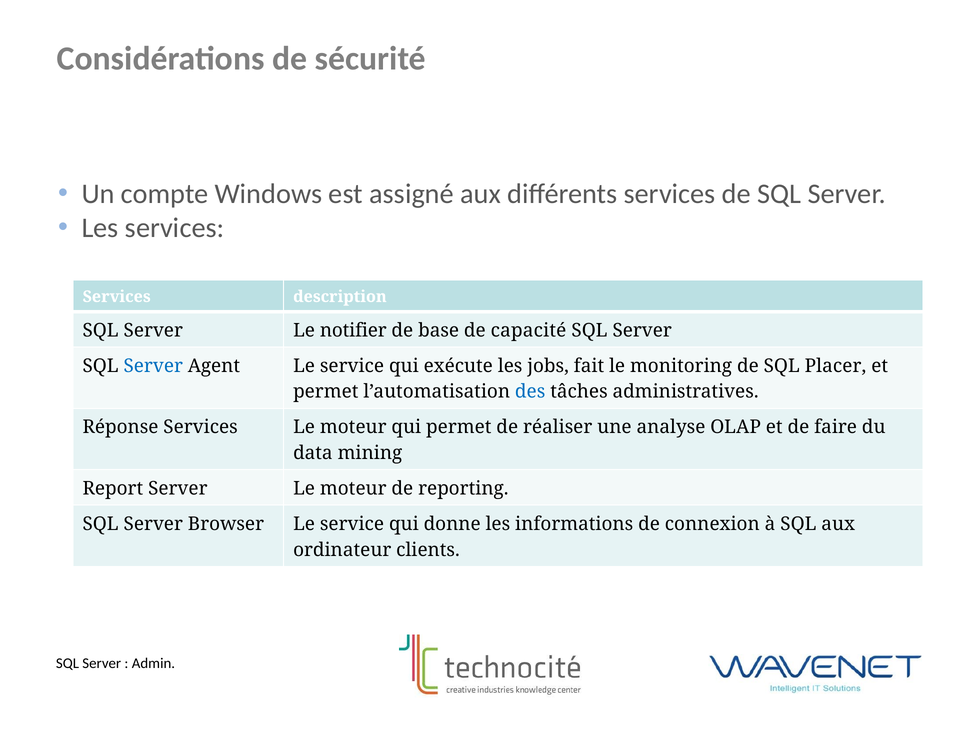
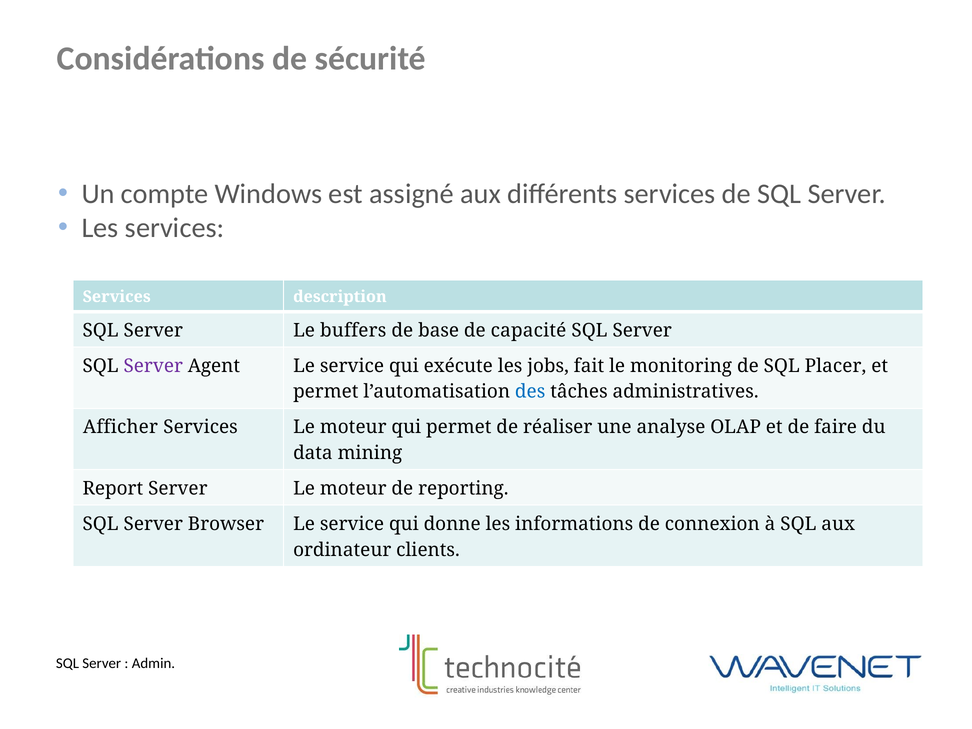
notifier: notifier -> buffers
Server at (153, 366) colour: blue -> purple
Réponse: Réponse -> Afficher
